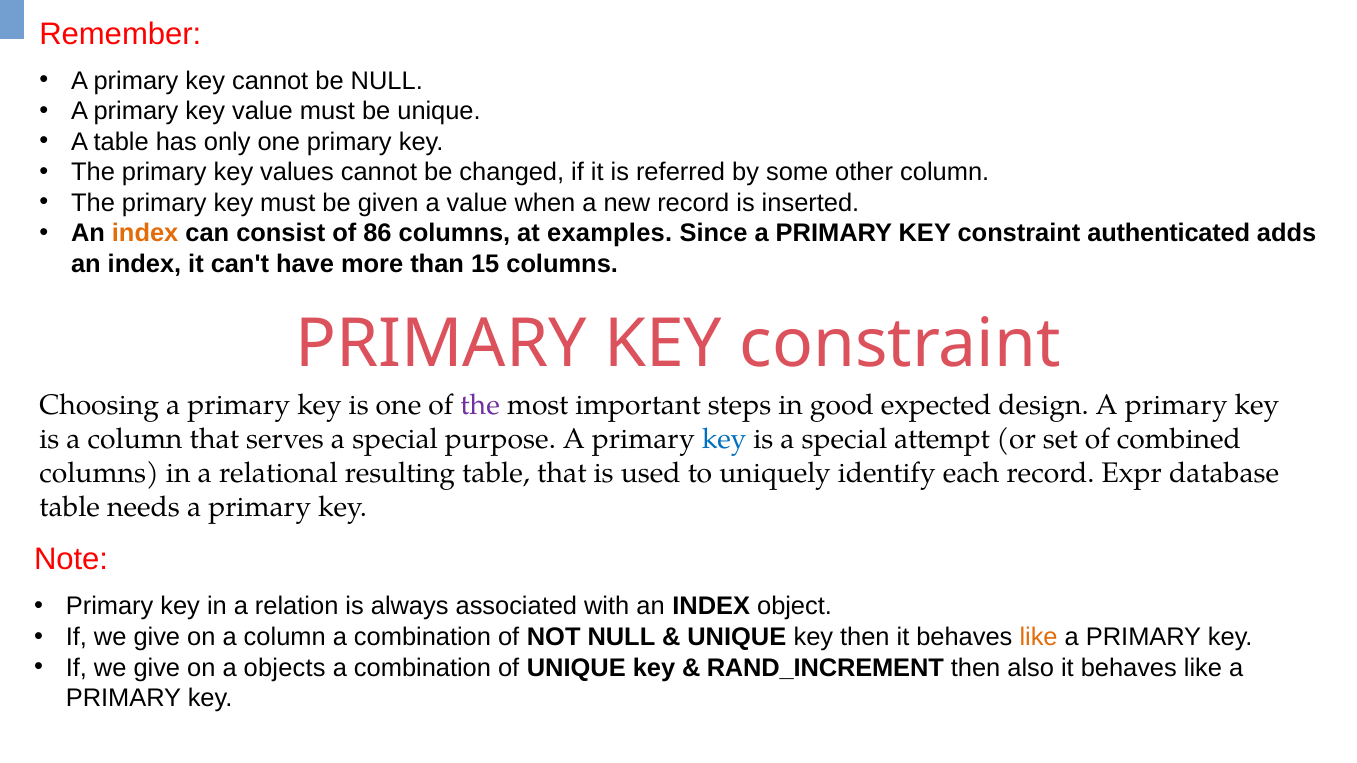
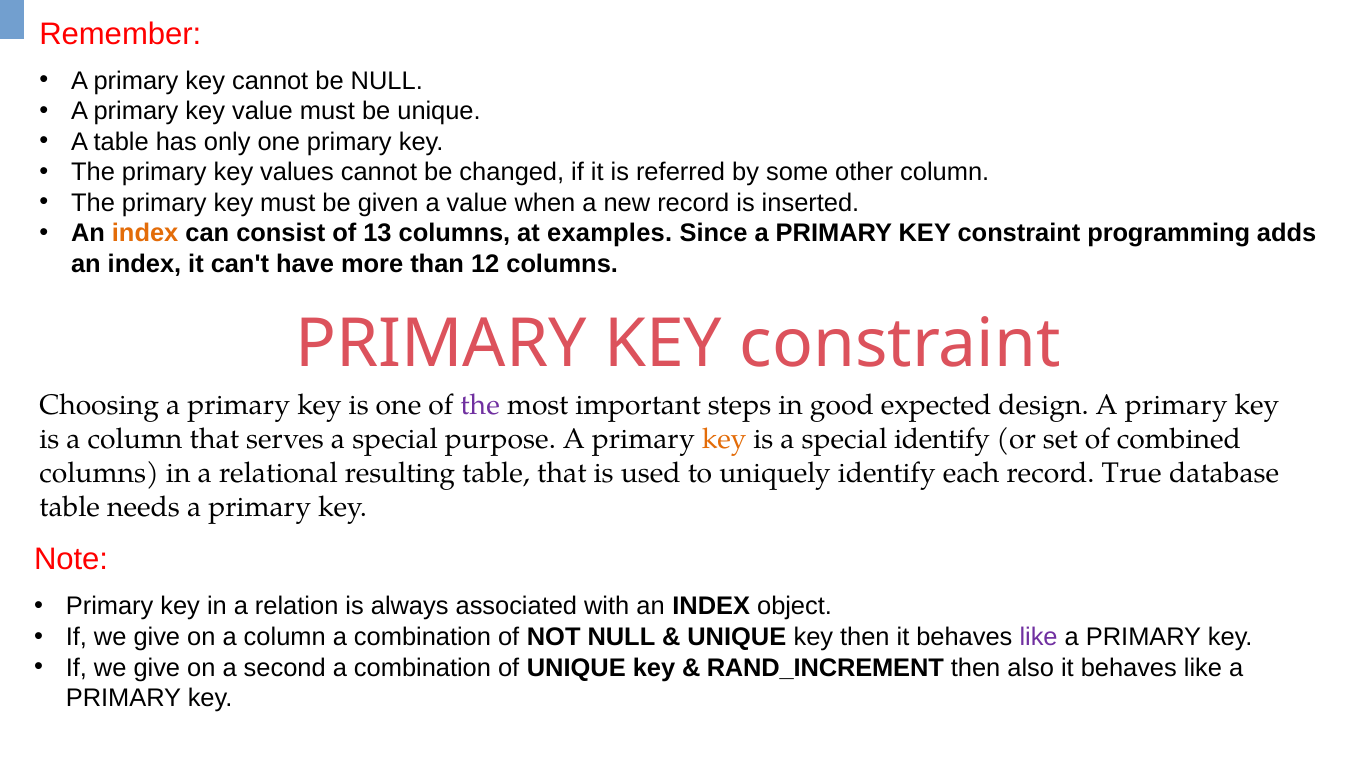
86: 86 -> 13
authenticated: authenticated -> programming
15: 15 -> 12
key at (724, 440) colour: blue -> orange
special attempt: attempt -> identify
Expr: Expr -> True
like at (1039, 637) colour: orange -> purple
objects: objects -> second
